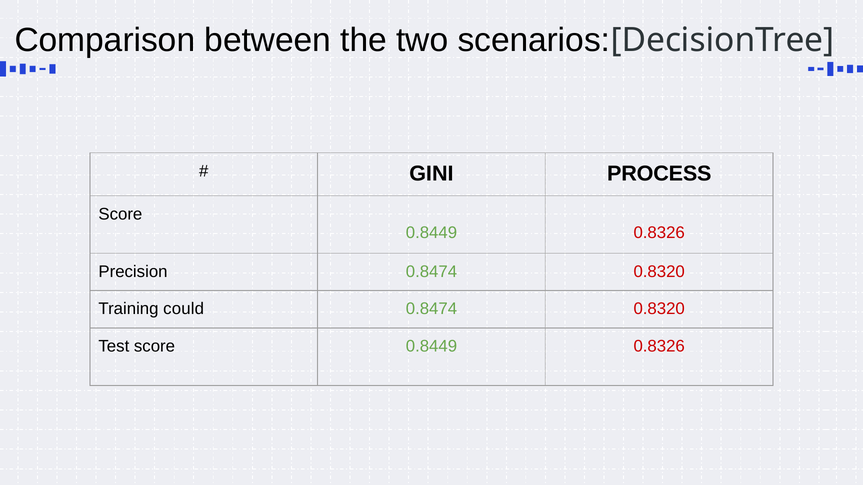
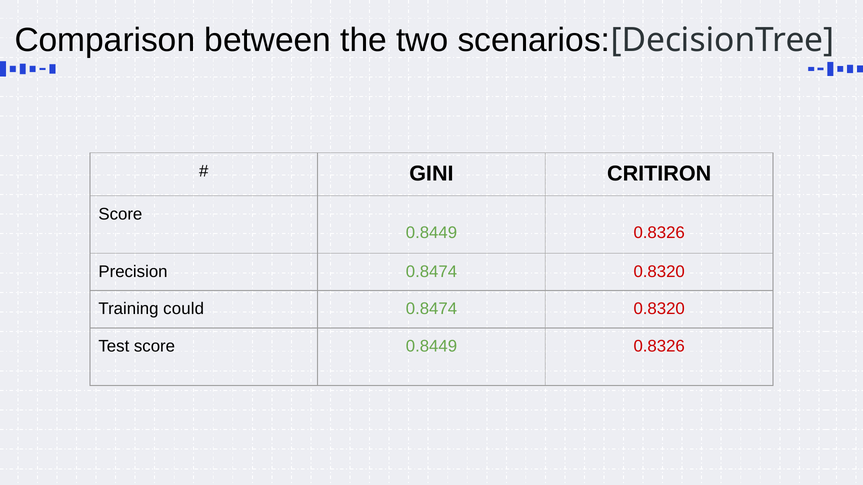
PROCESS: PROCESS -> CRITIRON
